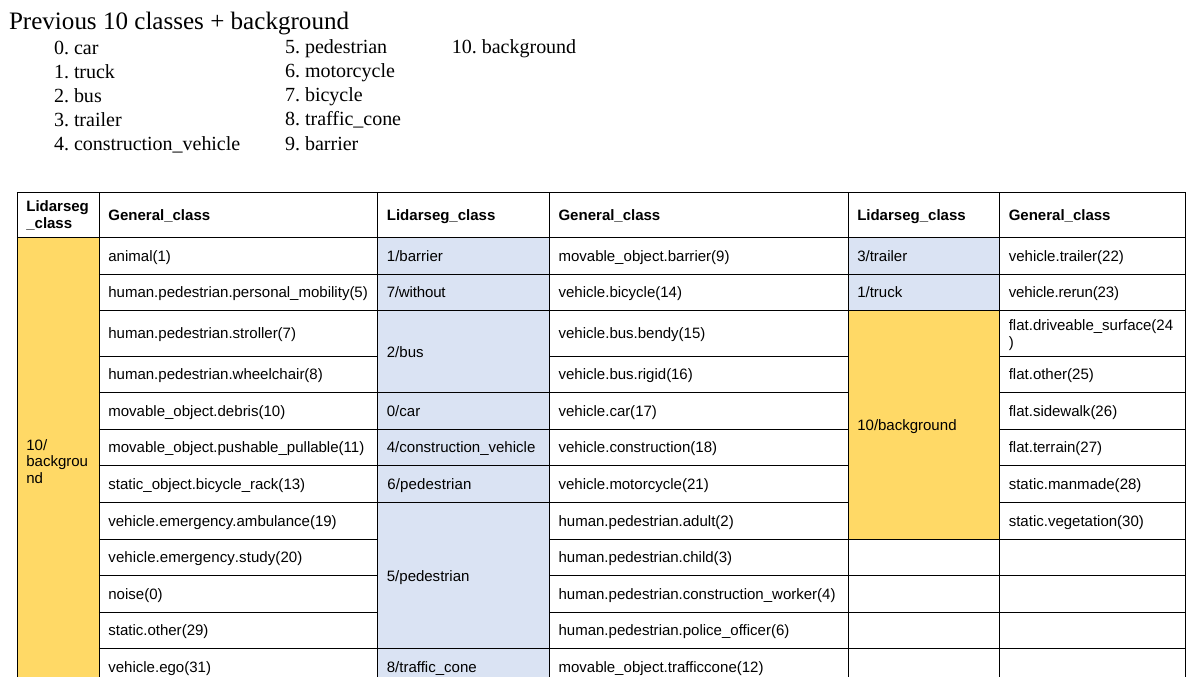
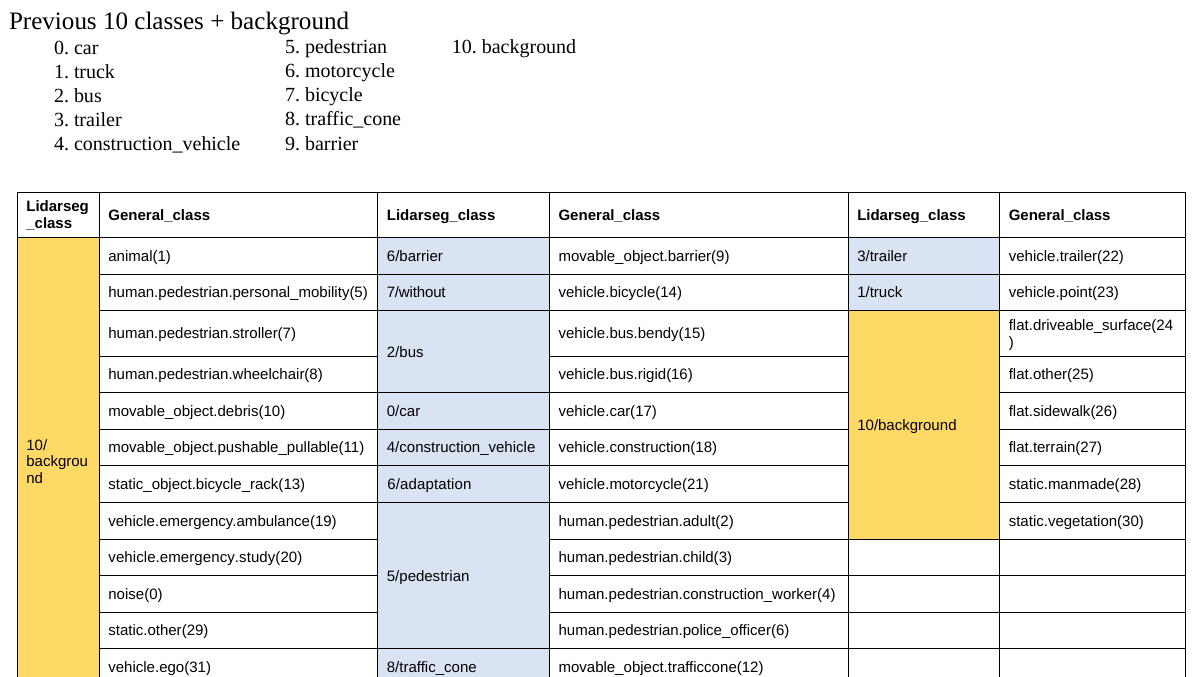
1/barrier: 1/barrier -> 6/barrier
vehicle.rerun(23: vehicle.rerun(23 -> vehicle.point(23
6/pedestrian: 6/pedestrian -> 6/adaptation
